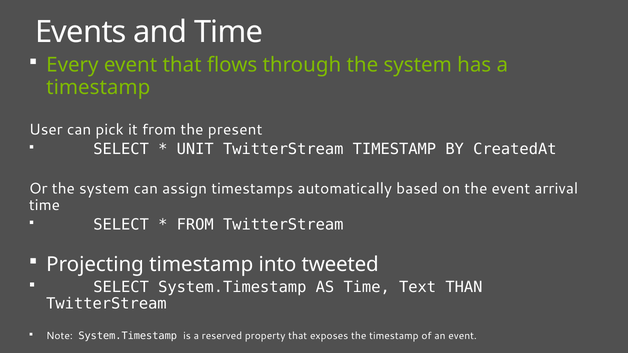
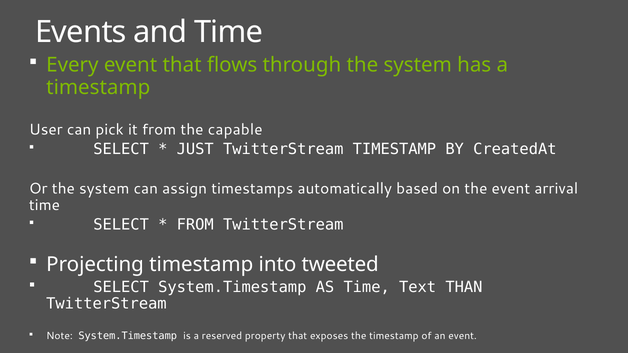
present: present -> capable
UNIT: UNIT -> JUST
